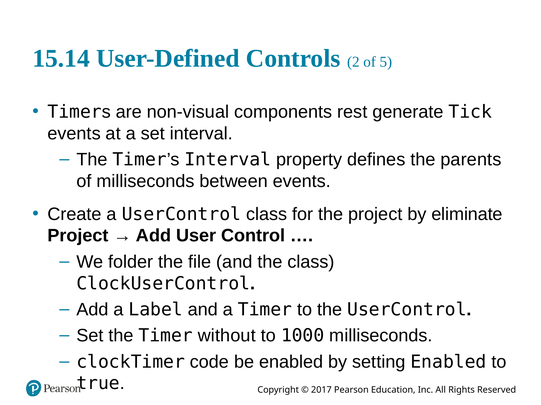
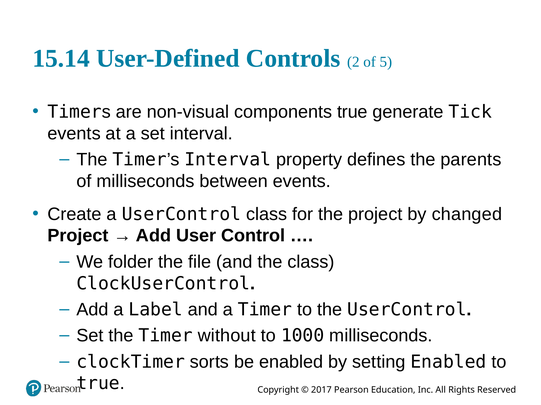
components rest: rest -> true
eliminate: eliminate -> changed
code: code -> sorts
